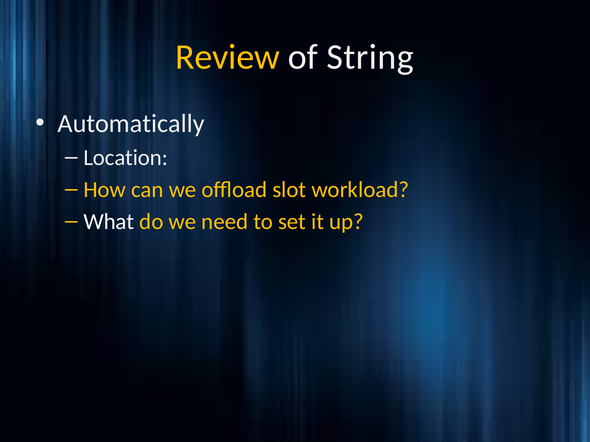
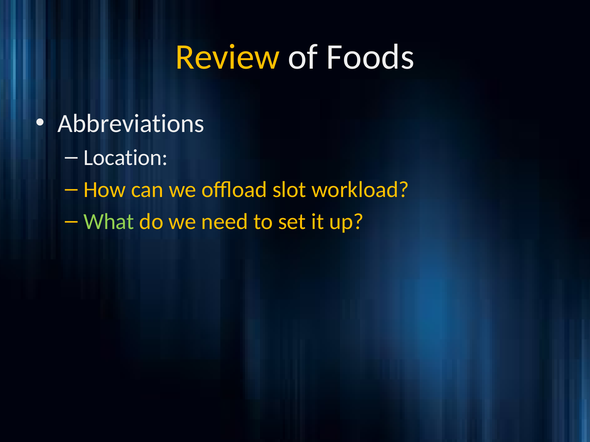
String: String -> Foods
Automatically: Automatically -> Abbreviations
What colour: white -> light green
